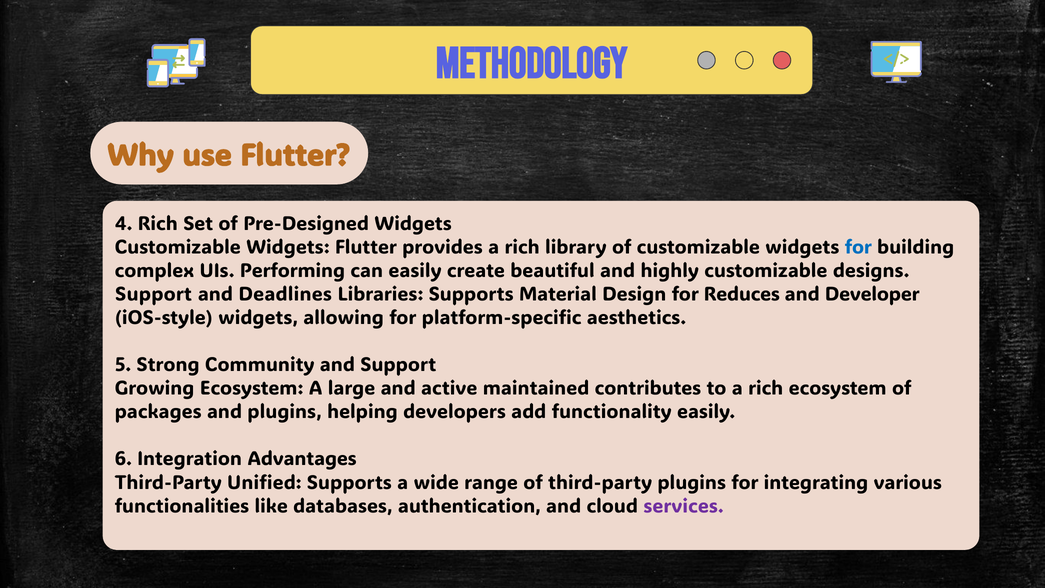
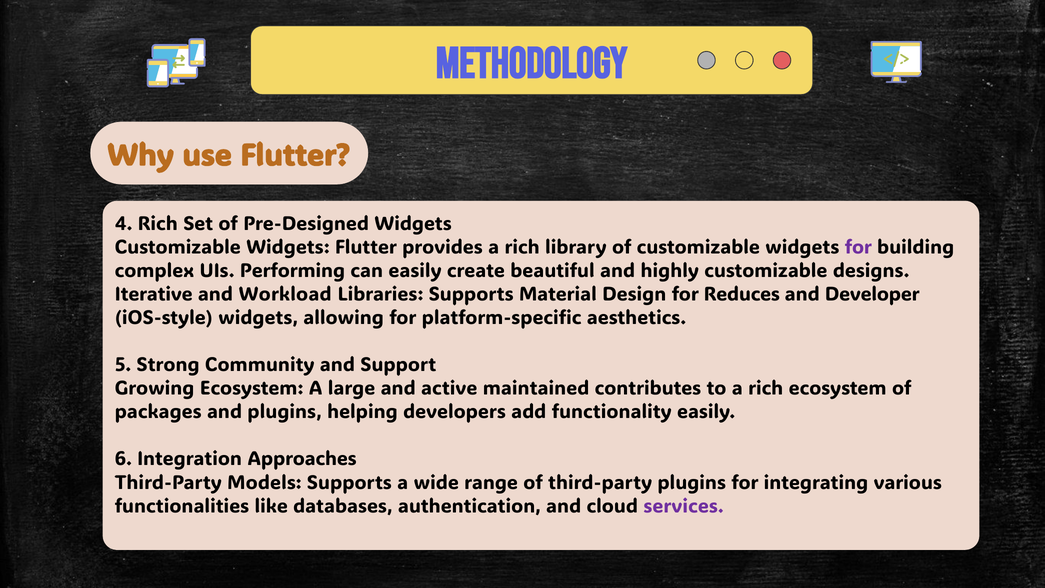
for at (858, 247) colour: blue -> purple
Support at (154, 294): Support -> Iterative
Deadlines: Deadlines -> Workload
Advantages: Advantages -> Approaches
Unified: Unified -> Models
